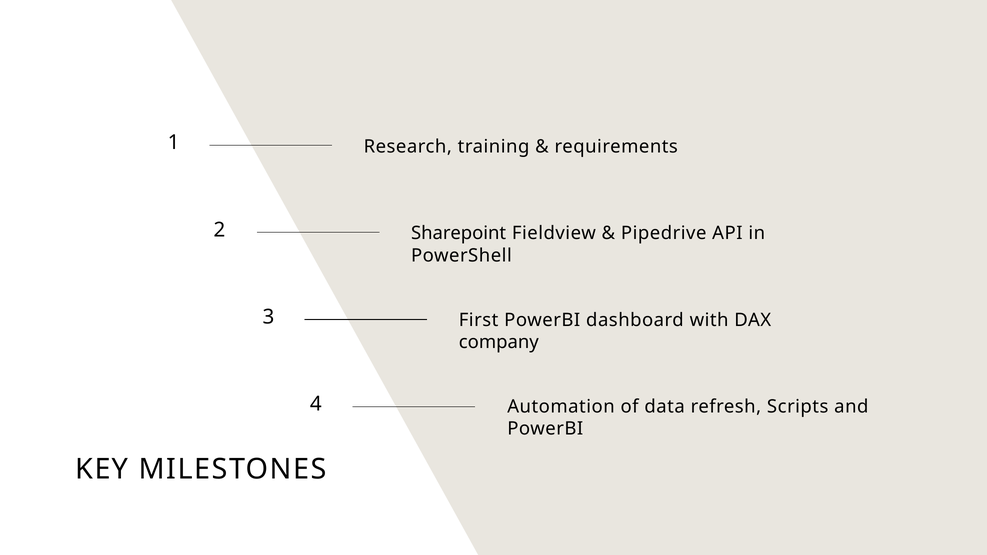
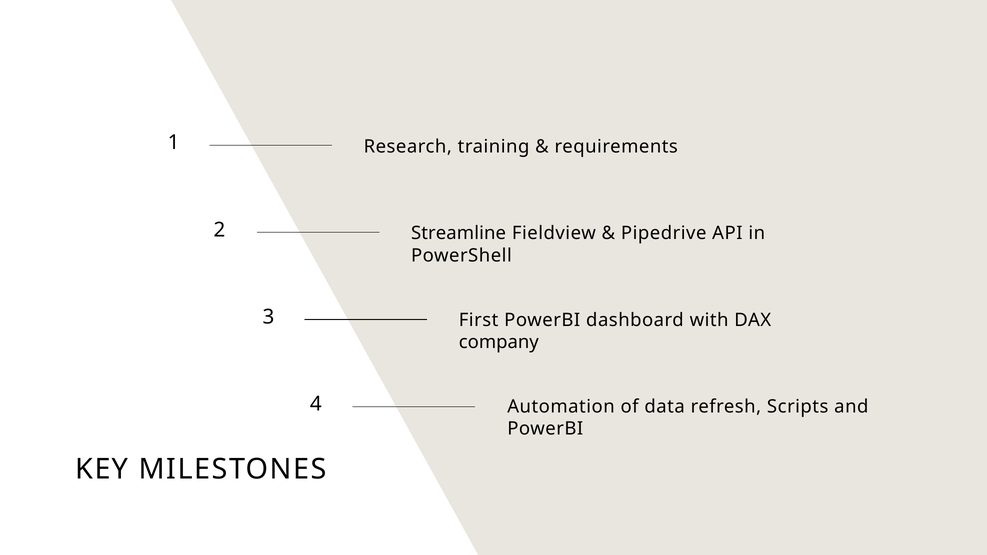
Sharepoint: Sharepoint -> Streamline
